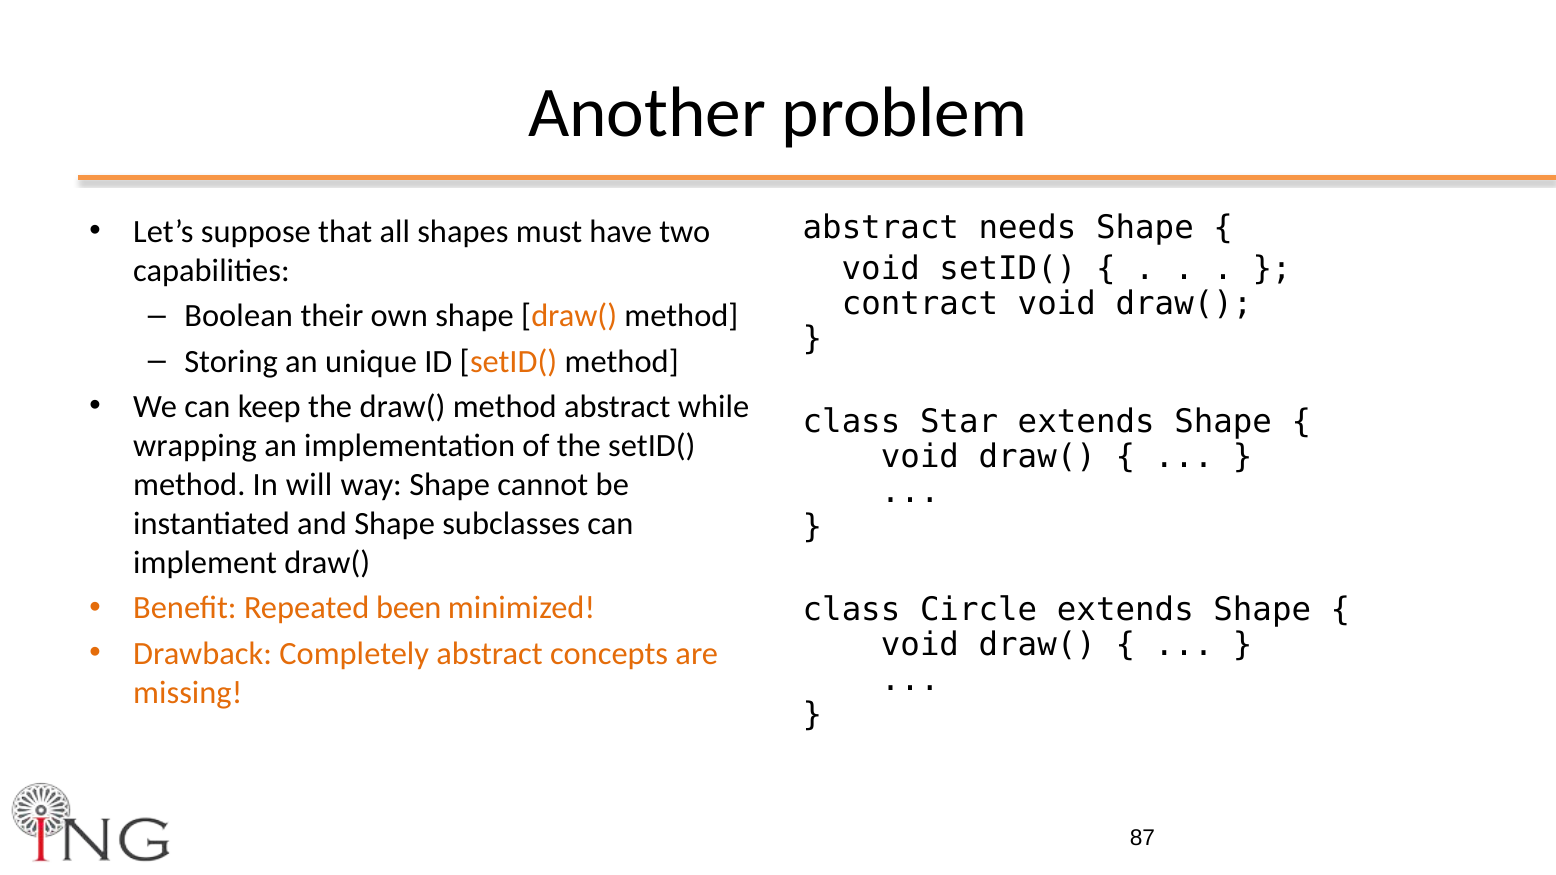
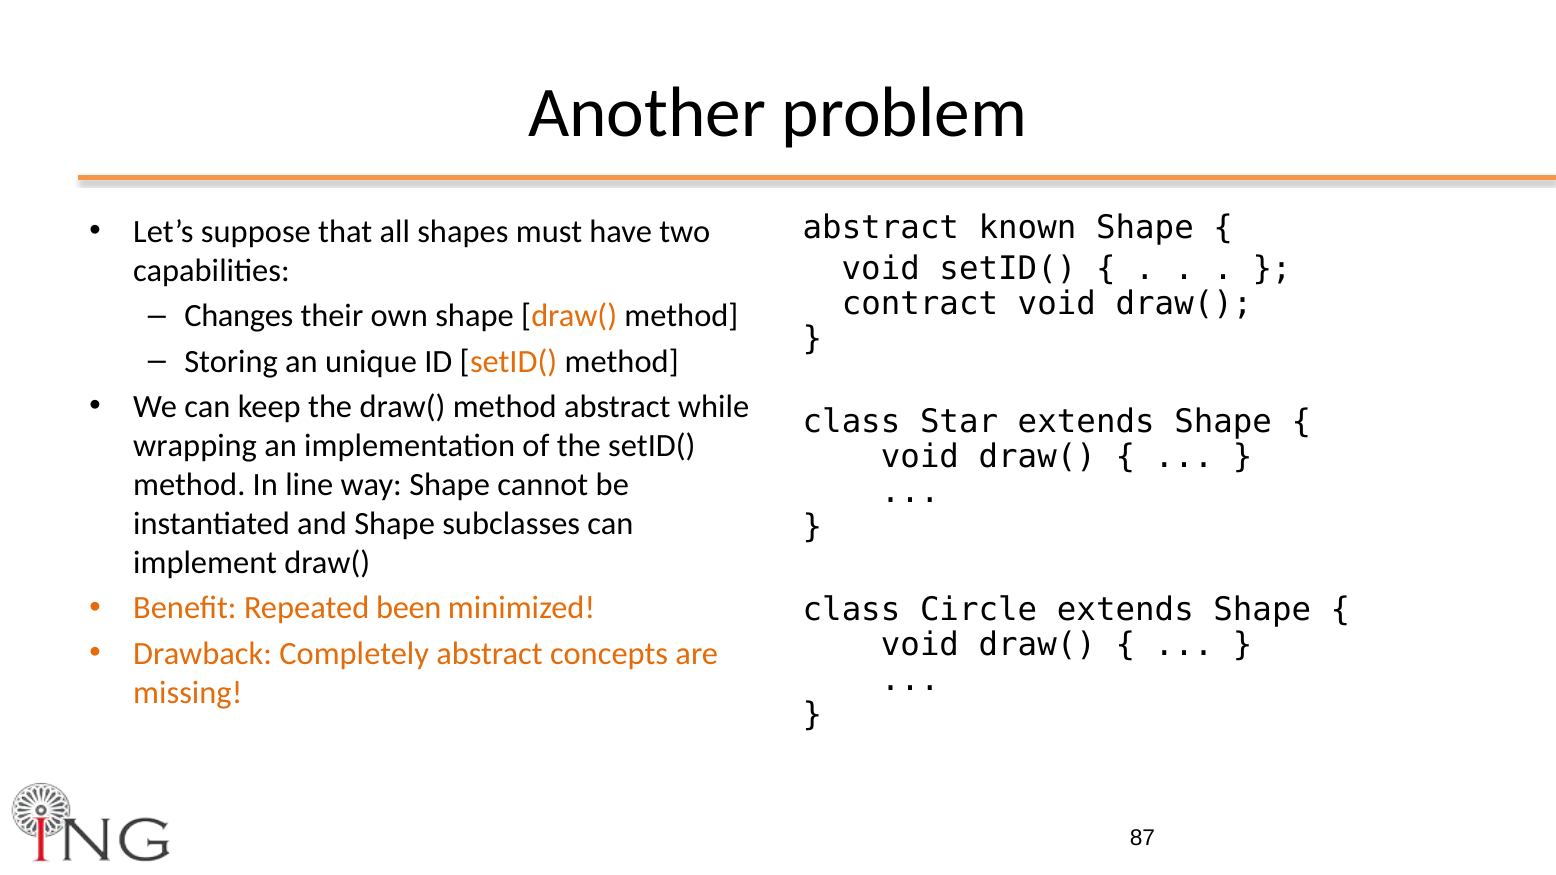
needs: needs -> known
Boolean: Boolean -> Changes
will: will -> line
